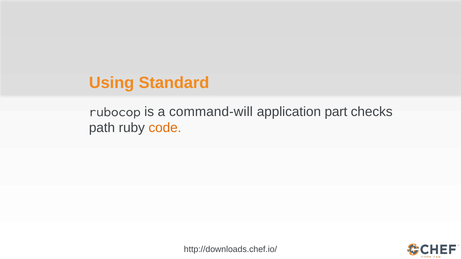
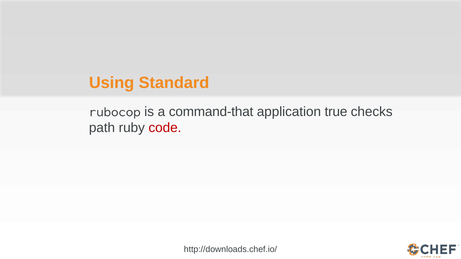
command-will: command-will -> command-that
part: part -> true
code colour: orange -> red
